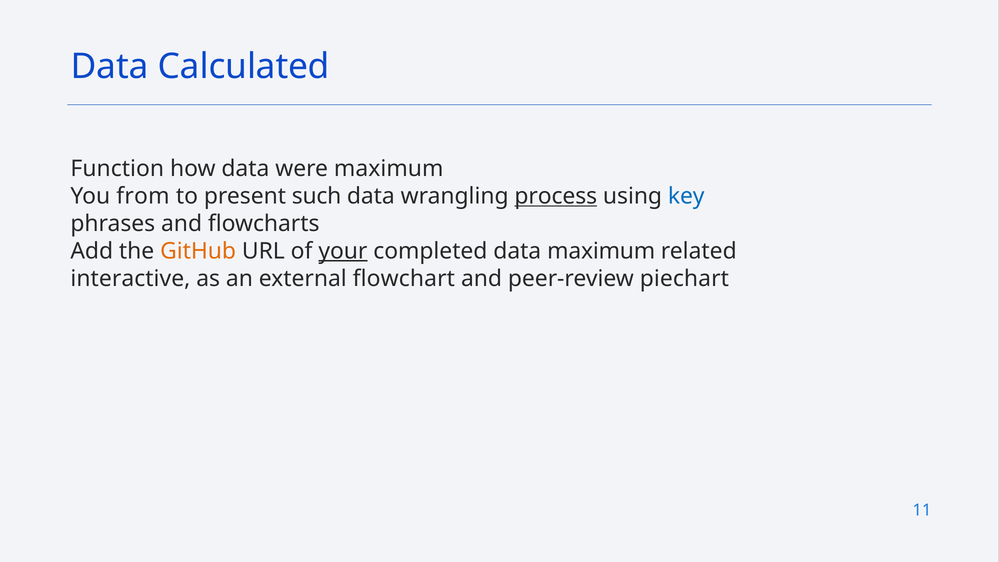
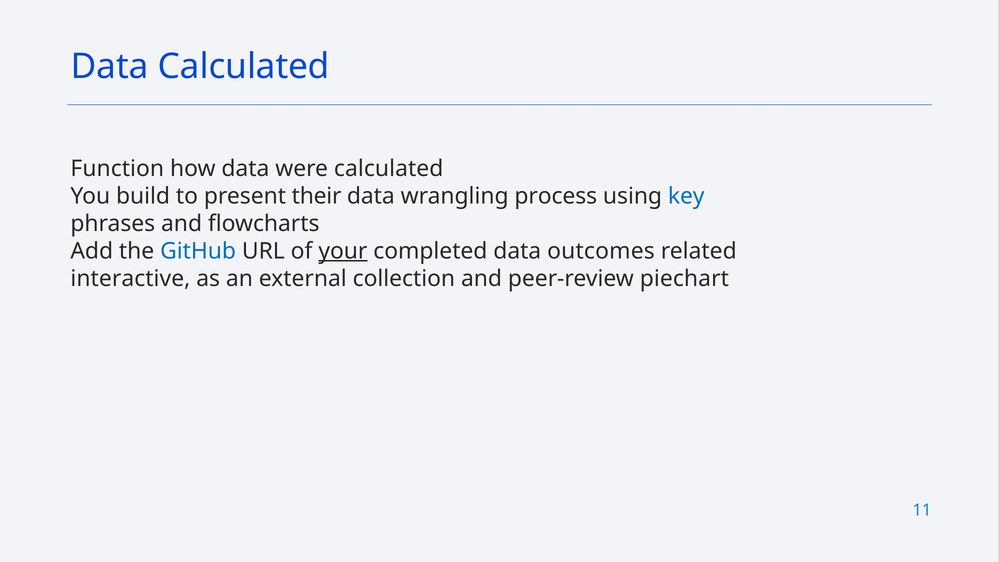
were maximum: maximum -> calculated
from: from -> build
such: such -> their
process underline: present -> none
GitHub colour: orange -> blue
data maximum: maximum -> outcomes
flowchart: flowchart -> collection
